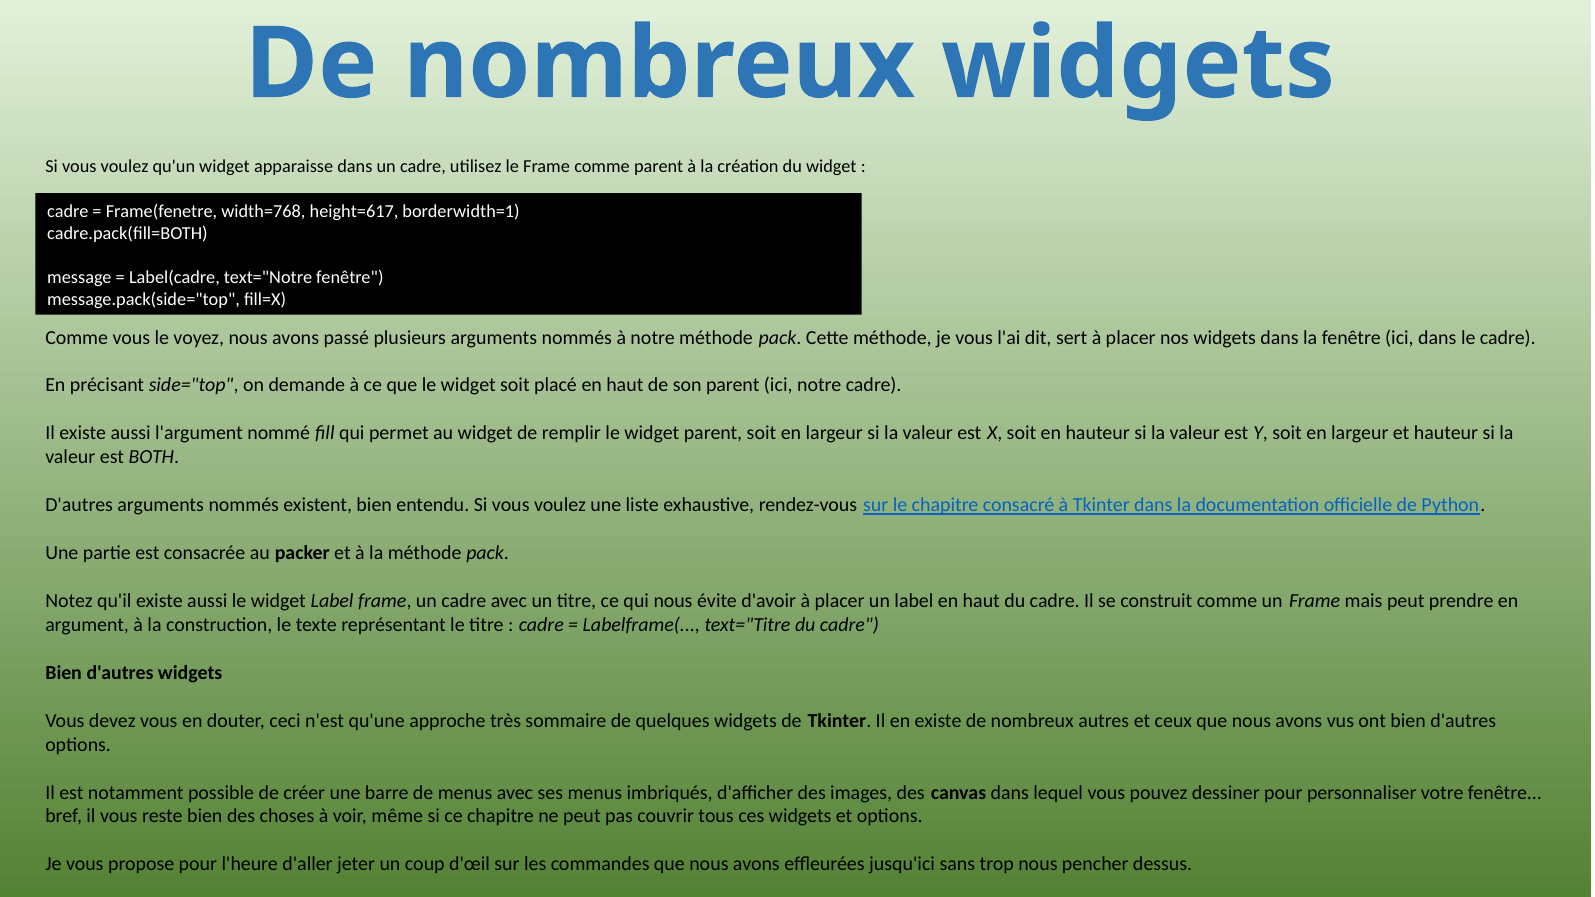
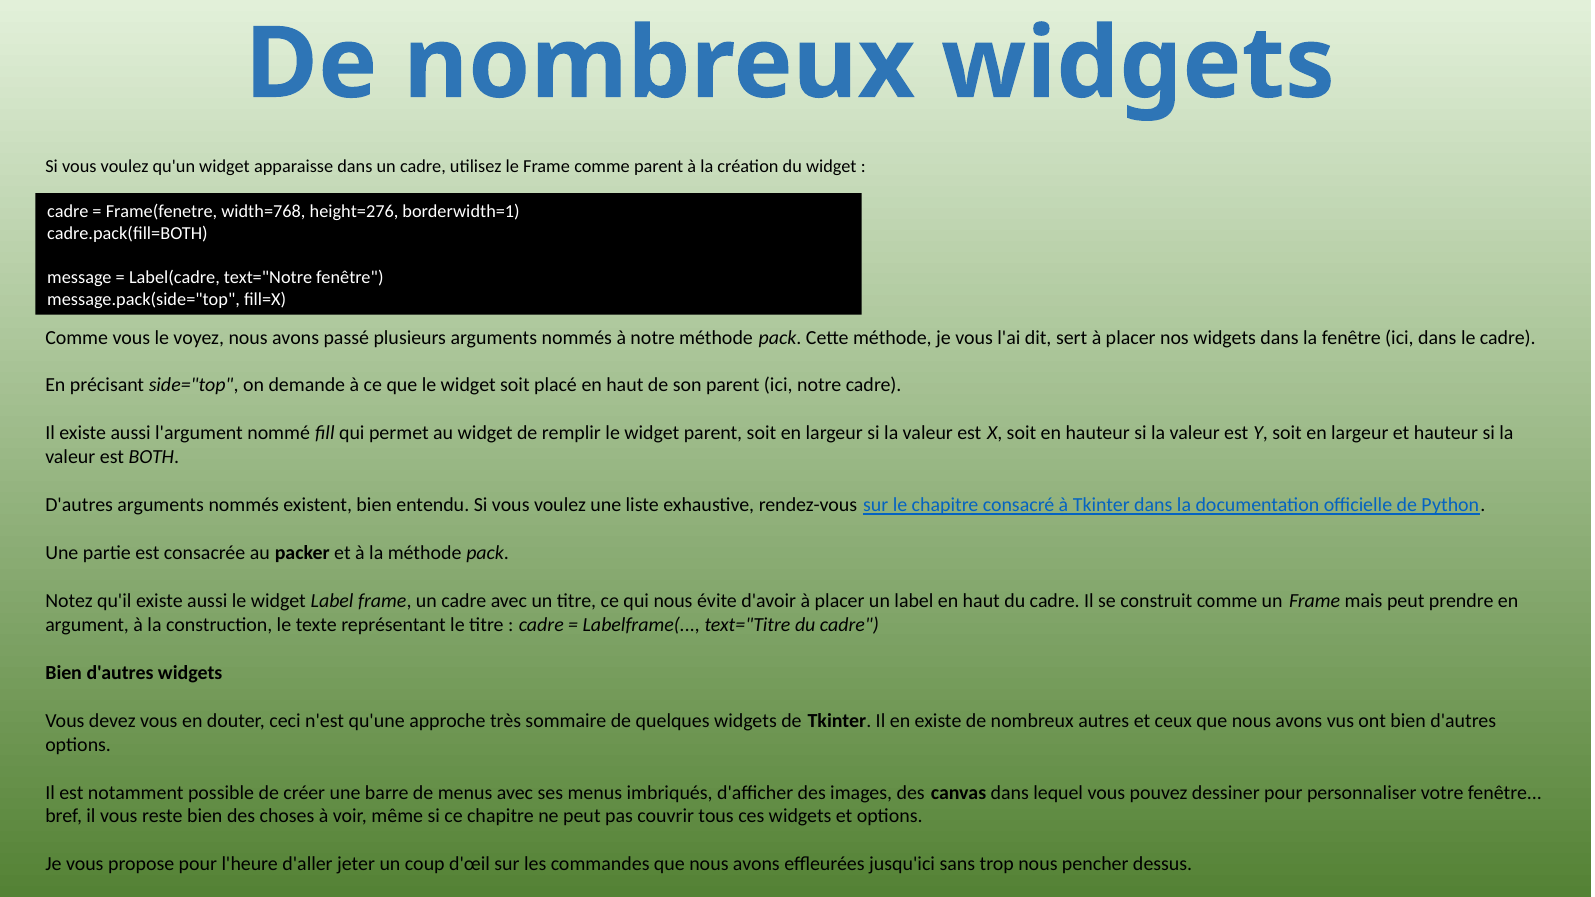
height=617: height=617 -> height=276
